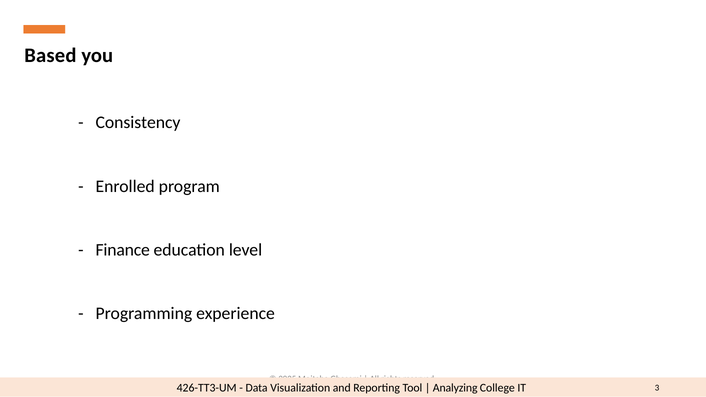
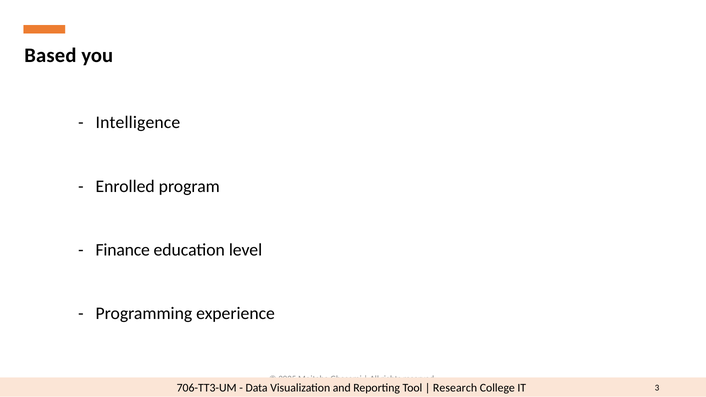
Consistency: Consistency -> Intelligence
426-TT3-UM: 426-TT3-UM -> 706-TT3-UM
Analyzing: Analyzing -> Research
